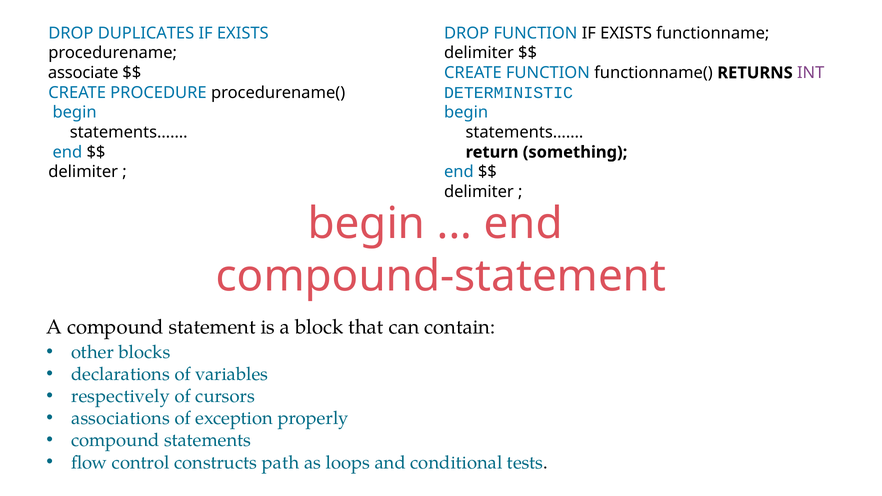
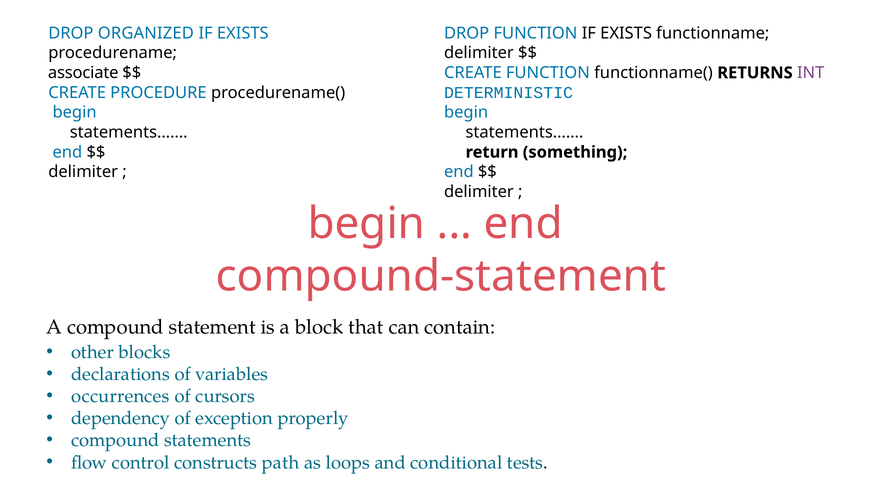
DUPLICATES: DUPLICATES -> ORGANIZED
respectively: respectively -> occurrences
associations: associations -> dependency
